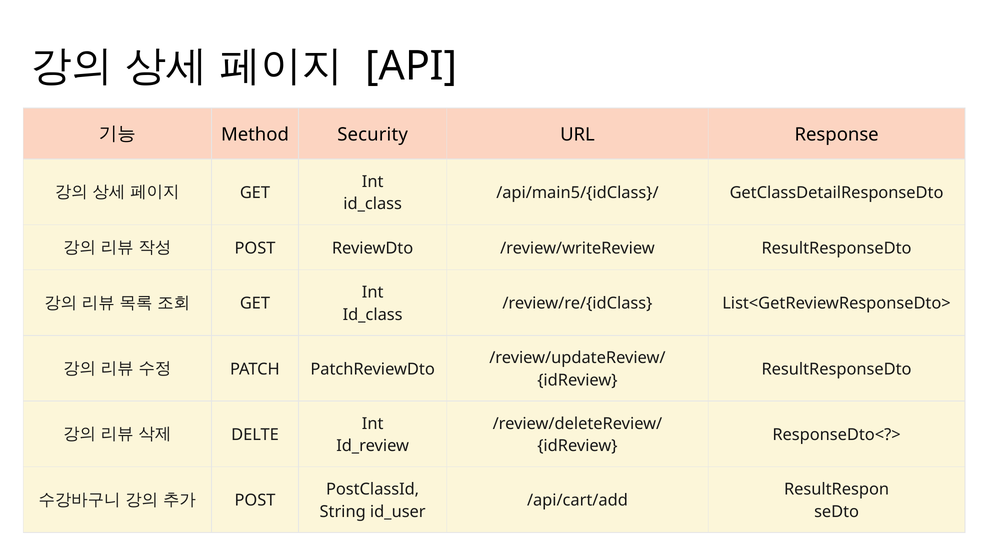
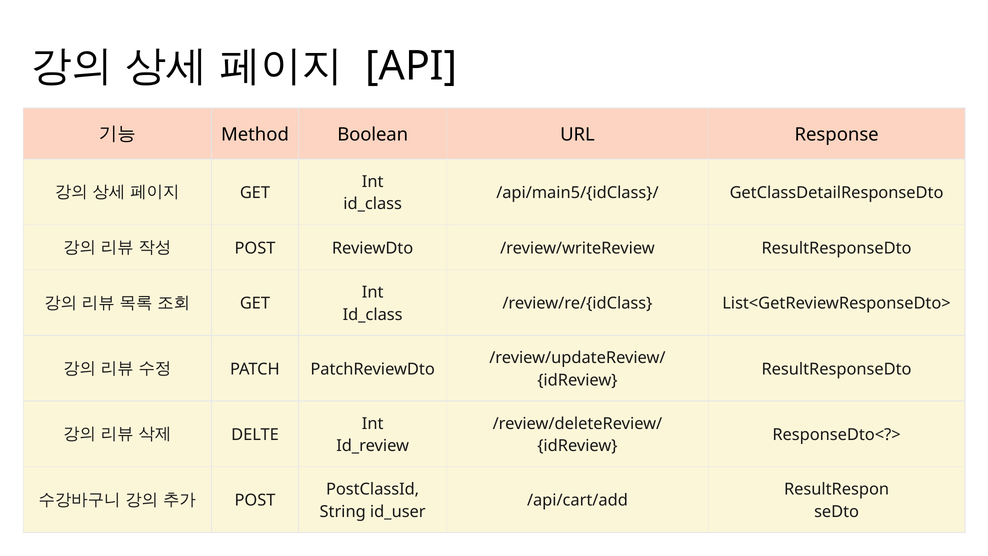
Security: Security -> Boolean
